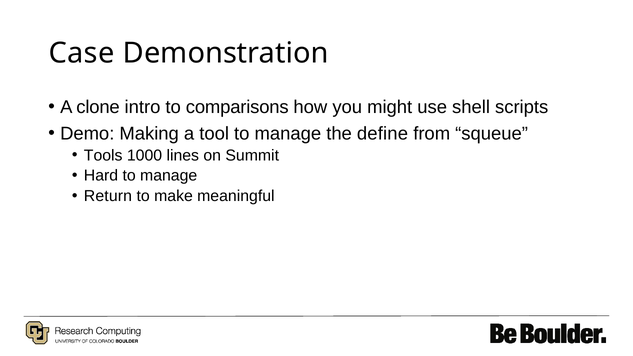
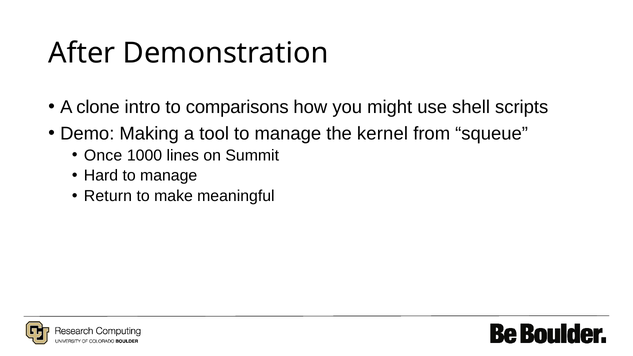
Case: Case -> After
define: define -> kernel
Tools: Tools -> Once
